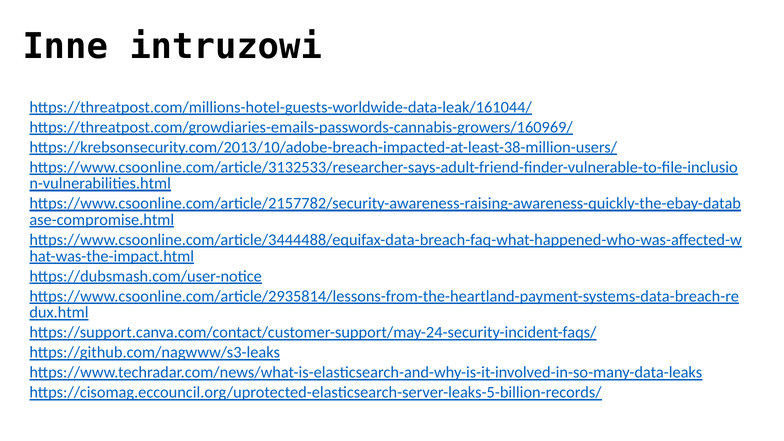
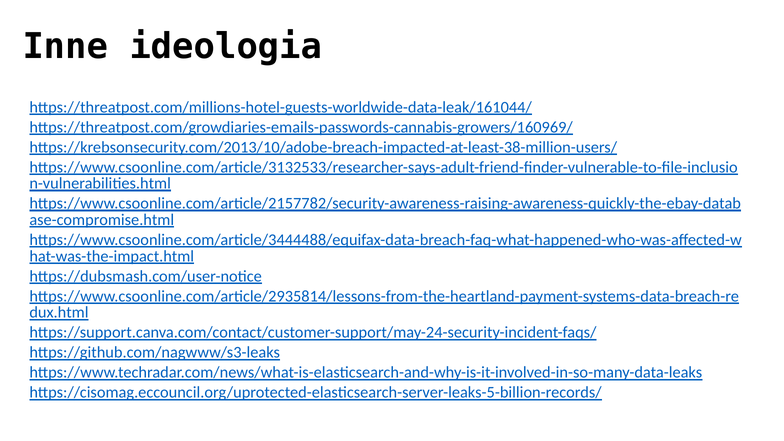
intruzowi: intruzowi -> ideologia
